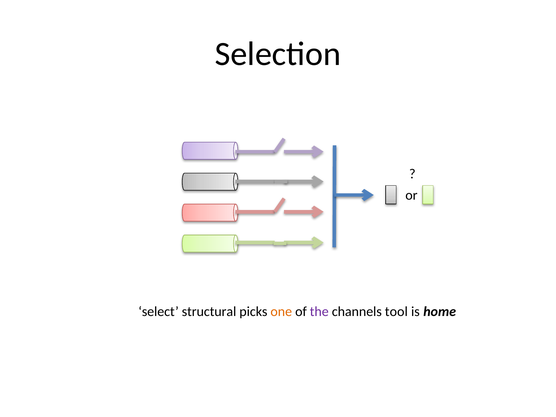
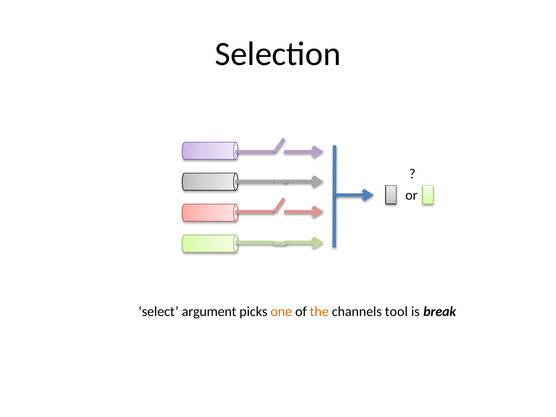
structural: structural -> argument
the colour: purple -> orange
home: home -> break
